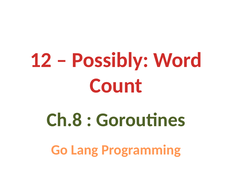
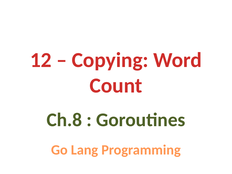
Possibly: Possibly -> Copying
